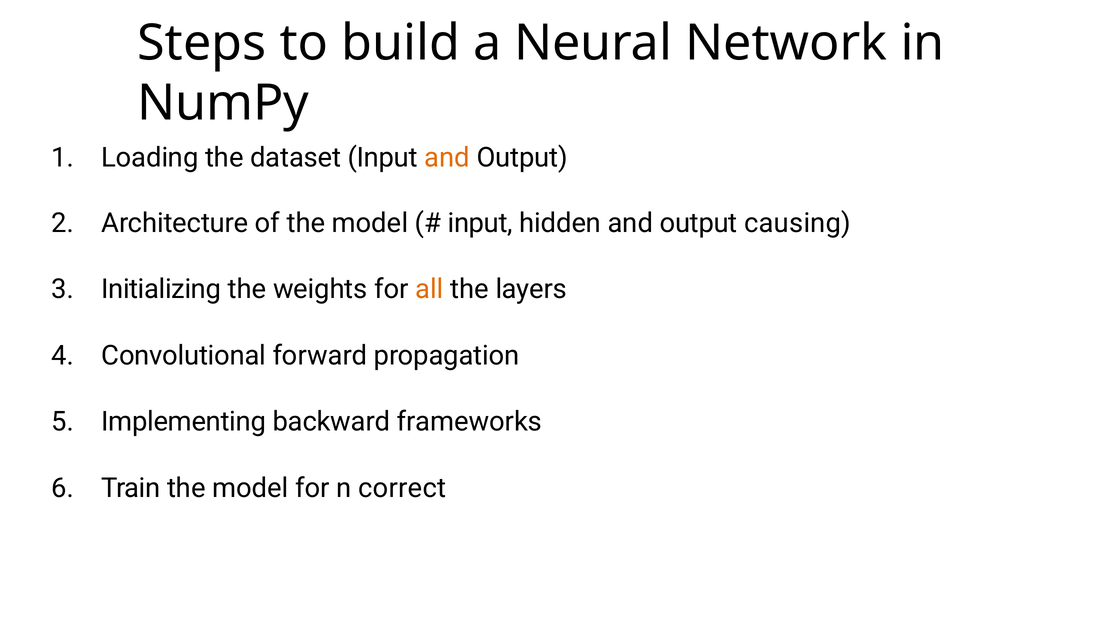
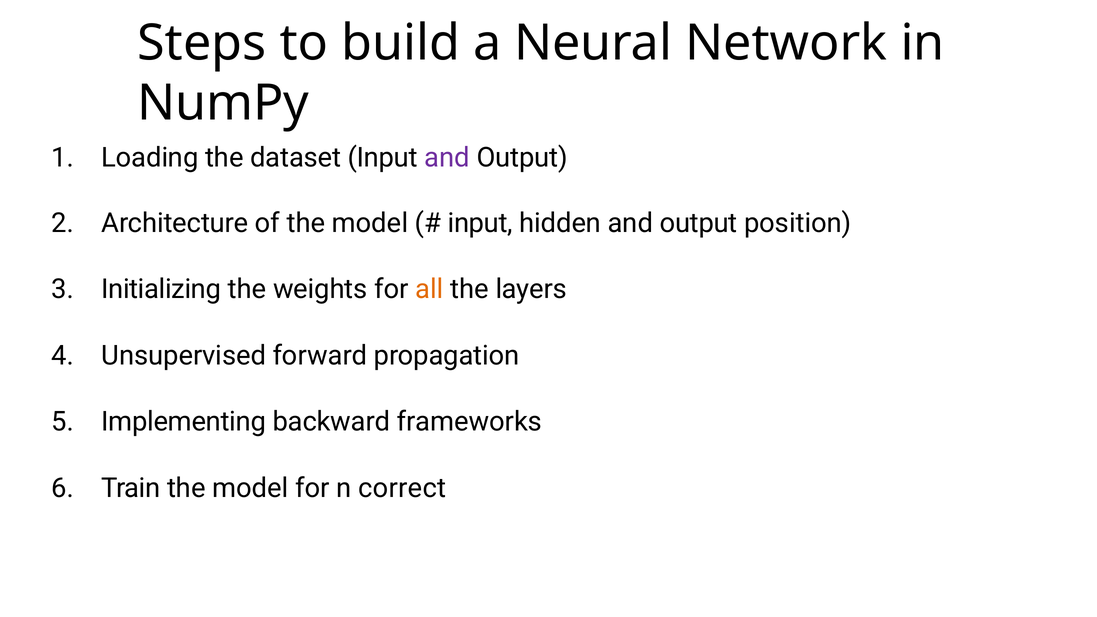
and at (447, 158) colour: orange -> purple
causing: causing -> position
Convolutional: Convolutional -> Unsupervised
